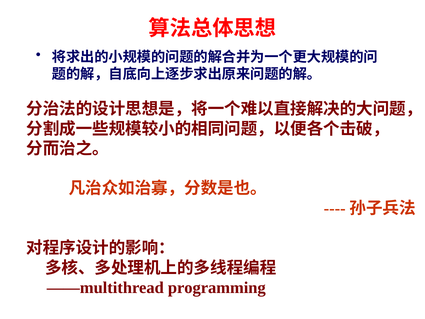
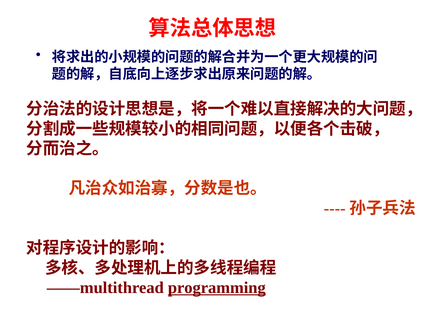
programming underline: none -> present
